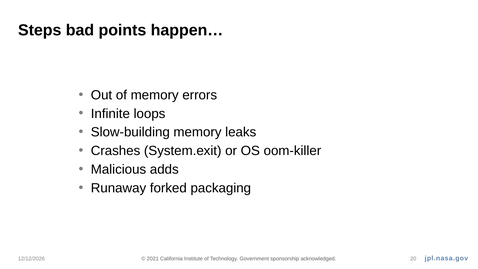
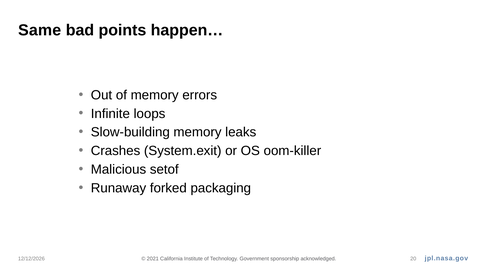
Steps: Steps -> Same
adds: adds -> setof
